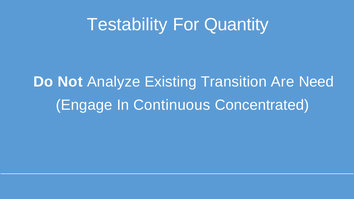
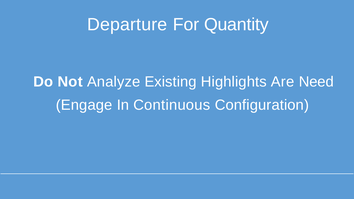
Testability: Testability -> Departure
Transition: Transition -> Highlights
Concentrated: Concentrated -> Configuration
